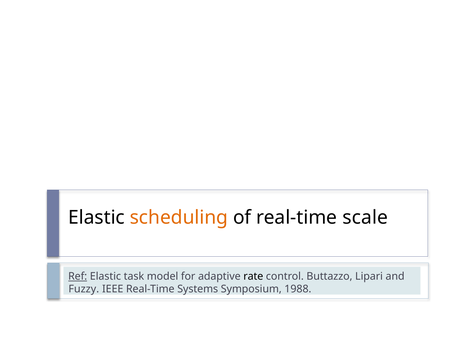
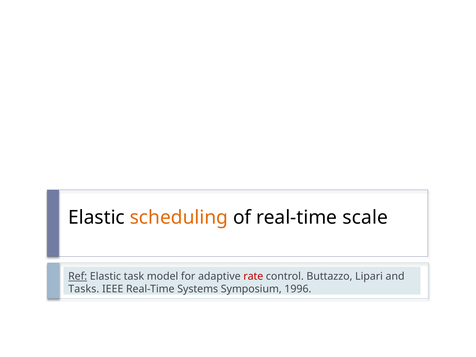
rate colour: black -> red
Fuzzy: Fuzzy -> Tasks
1988: 1988 -> 1996
